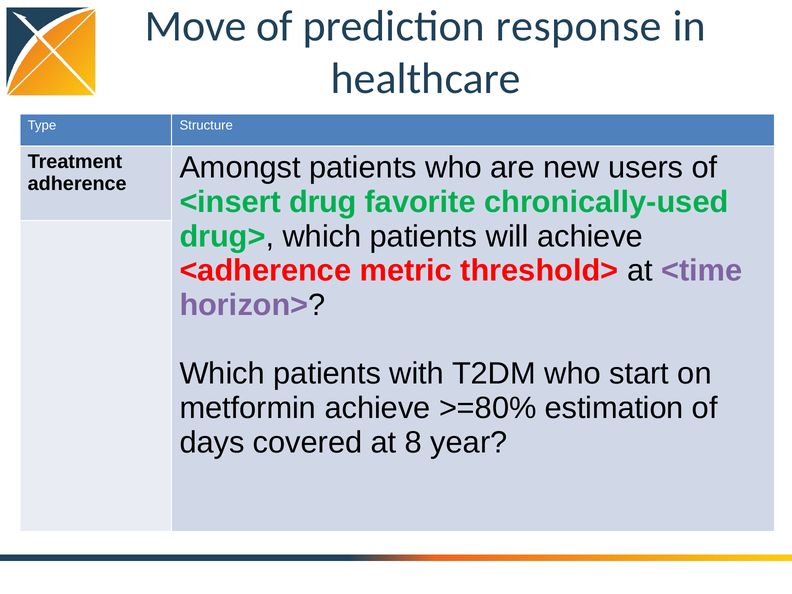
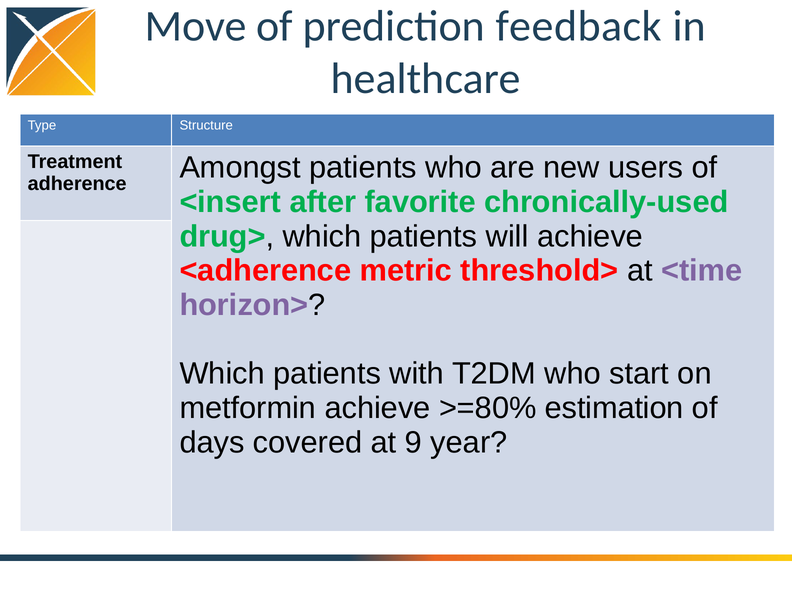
prediction response: response -> feedback
drug at (323, 202): drug -> after
8: 8 -> 9
